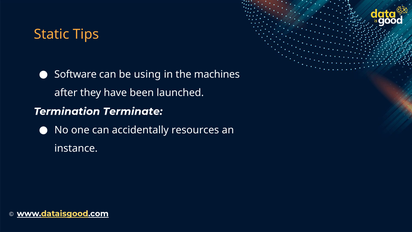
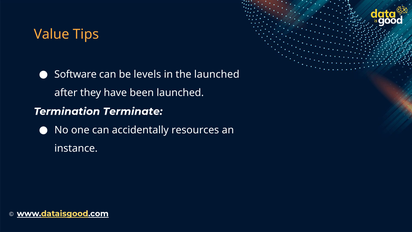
Static: Static -> Value
using: using -> levels
the machines: machines -> launched
